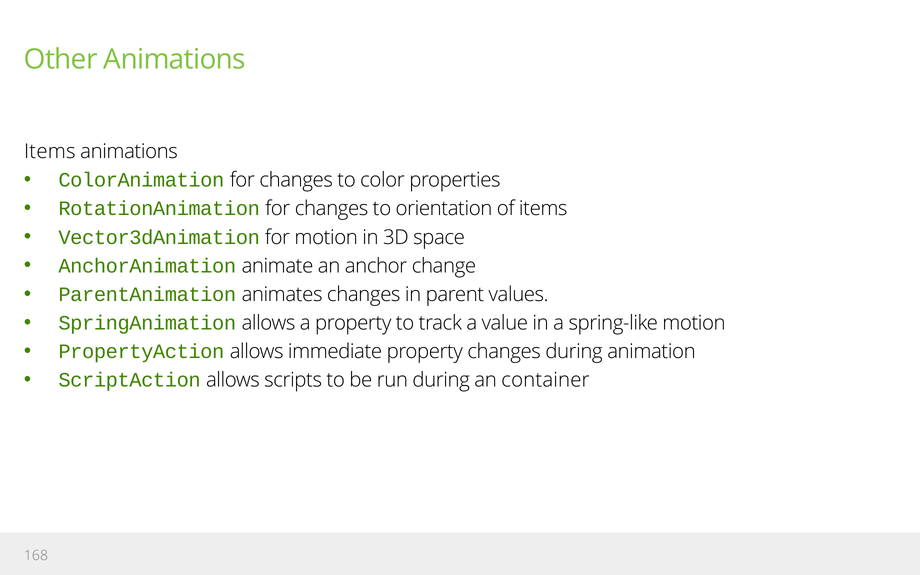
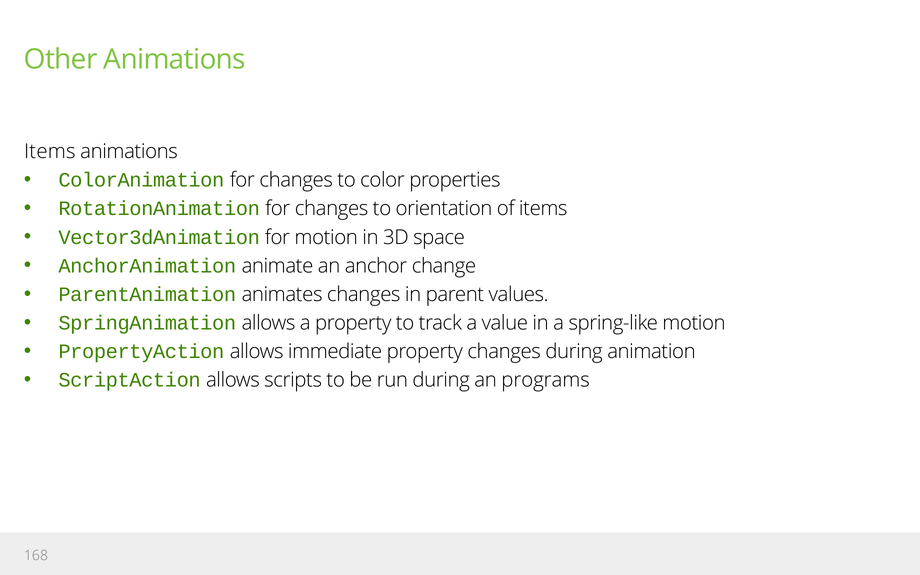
container: container -> programs
